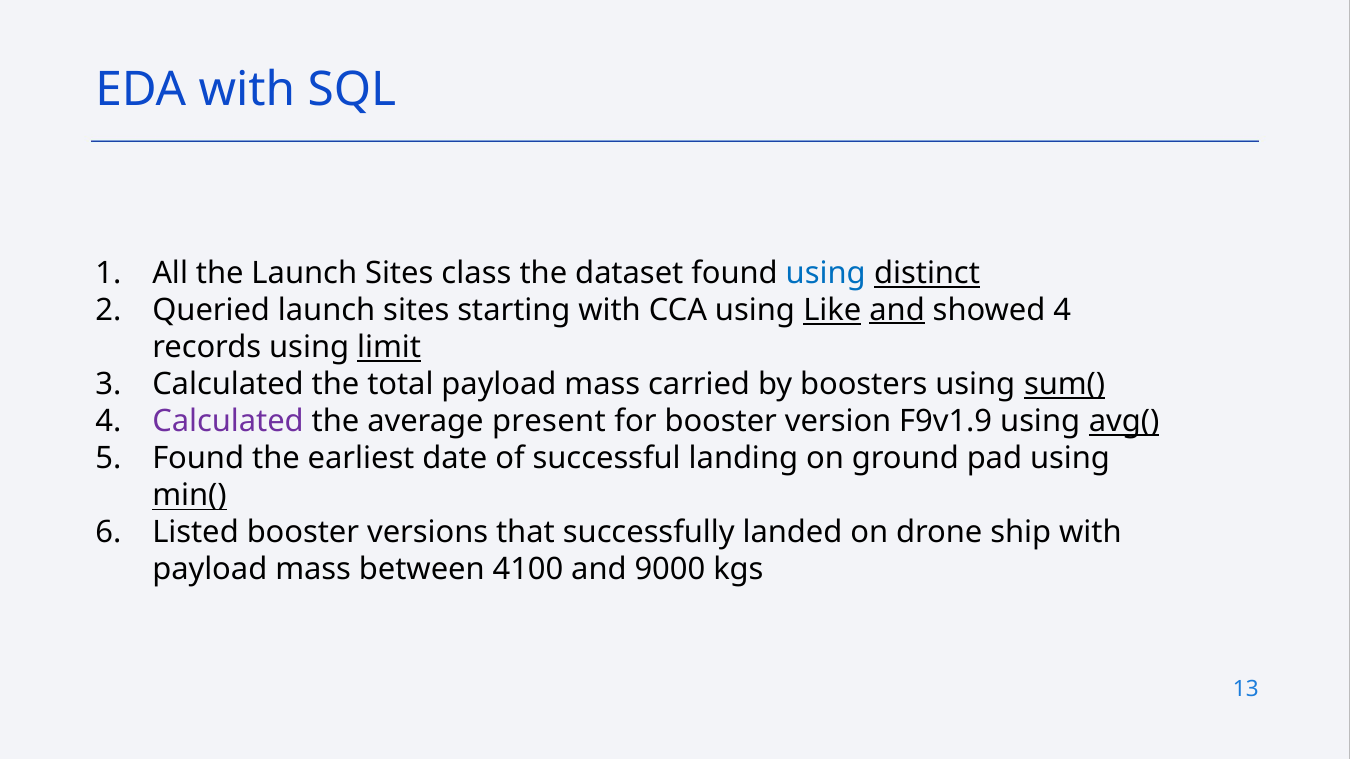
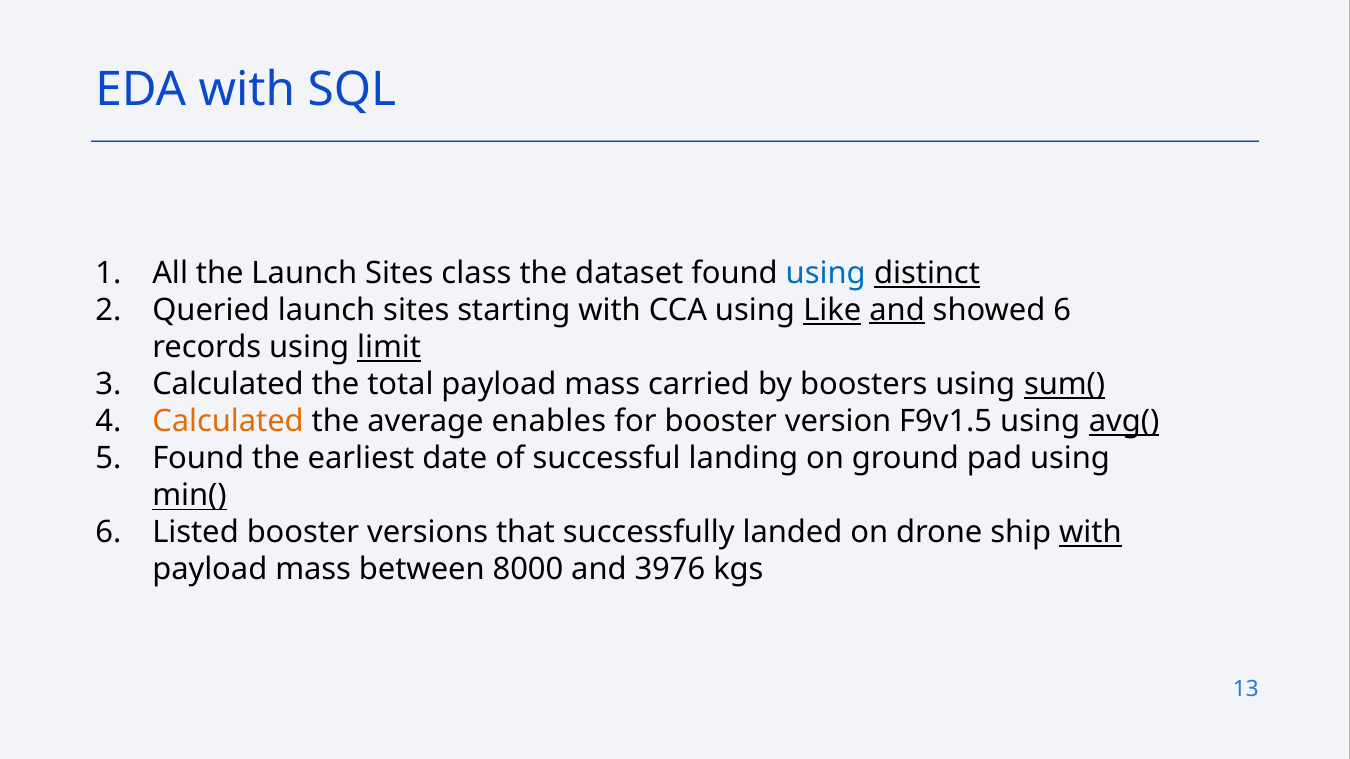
showed 4: 4 -> 6
Calculated at (228, 421) colour: purple -> orange
present: present -> enables
F9v1.9: F9v1.9 -> F9v1.5
with at (1090, 533) underline: none -> present
4100: 4100 -> 8000
9000: 9000 -> 3976
